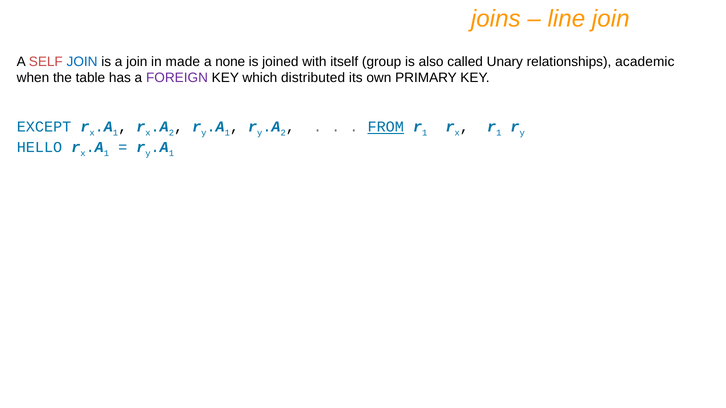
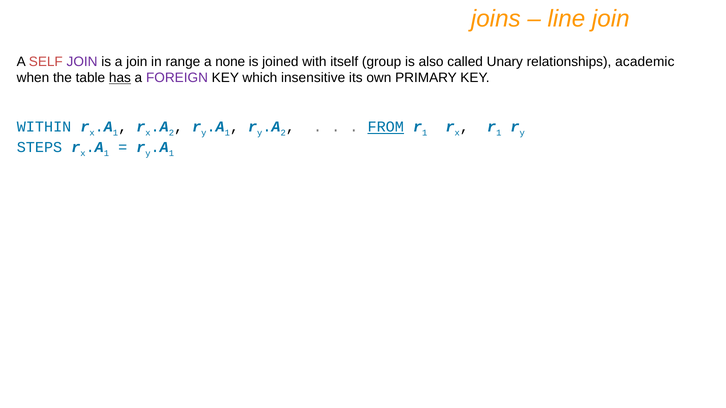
JOIN at (82, 62) colour: blue -> purple
made: made -> range
has underline: none -> present
distributed: distributed -> insensitive
EXCEPT: EXCEPT -> WITHIN
HELLO: HELLO -> STEPS
